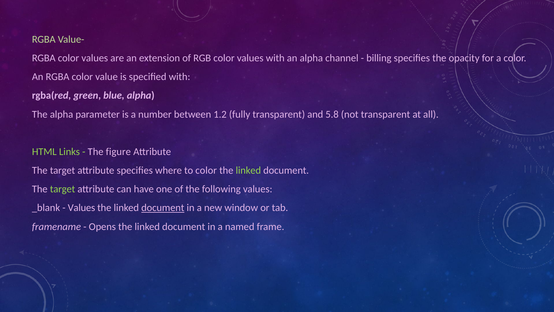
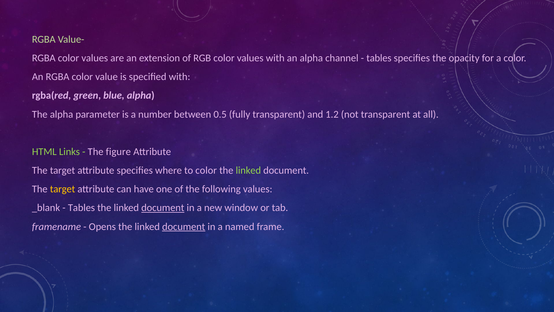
billing at (379, 58): billing -> tables
1.2: 1.2 -> 0.5
5.8: 5.8 -> 1.2
target at (63, 189) colour: light green -> yellow
Values at (81, 208): Values -> Tables
document at (184, 226) underline: none -> present
